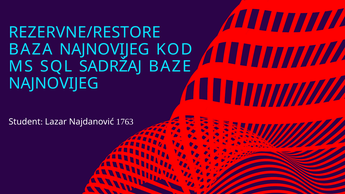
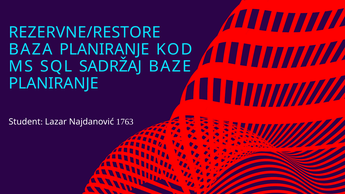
BAZA NAJNOVIJEG: NAJNOVIJEG -> PLANIRANJE
NAJNOVIJEG at (54, 84): NAJNOVIJEG -> PLANIRANJE
